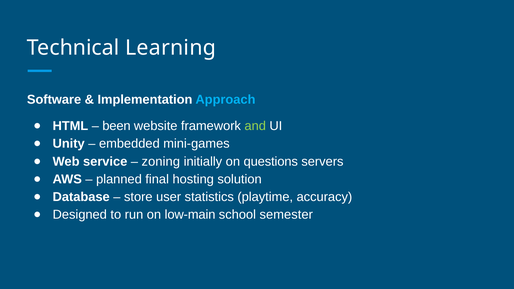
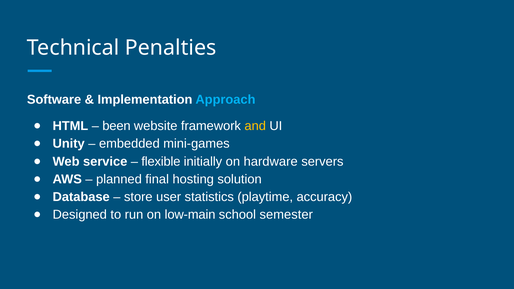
Learning: Learning -> Penalties
and colour: light green -> yellow
zoning: zoning -> flexible
questions: questions -> hardware
